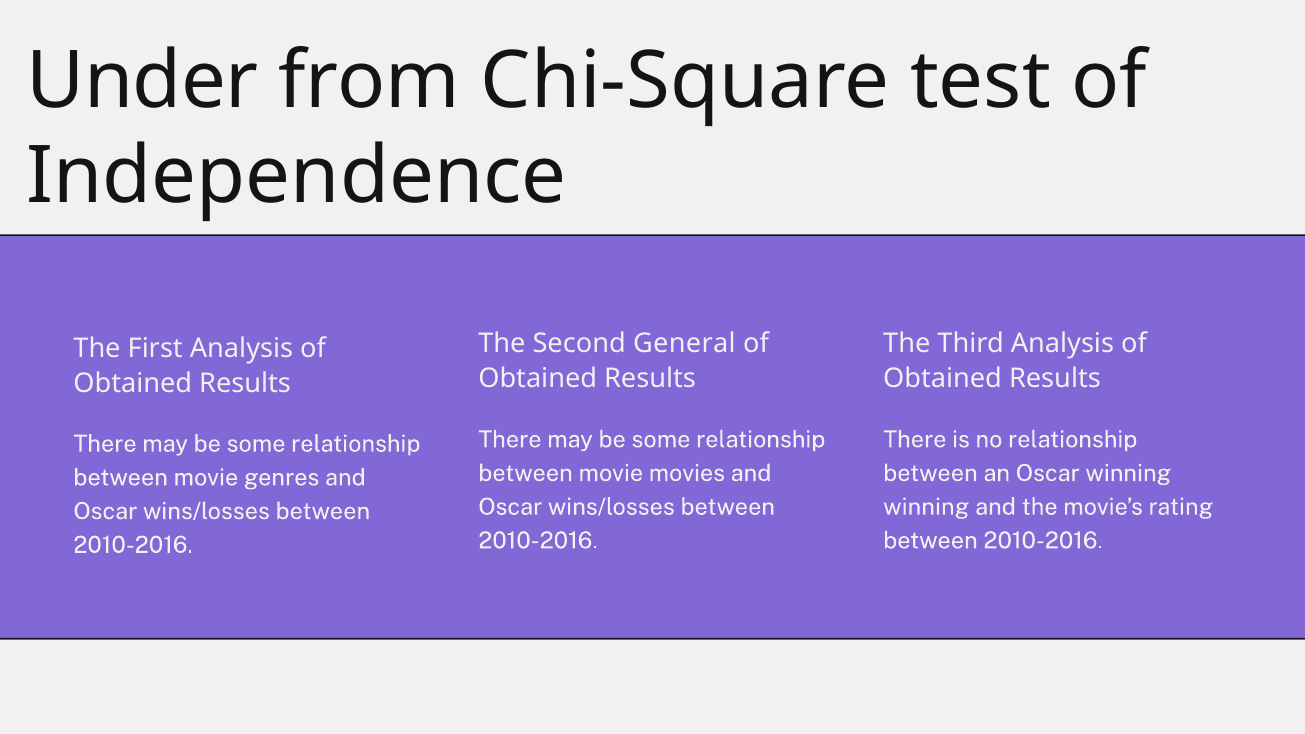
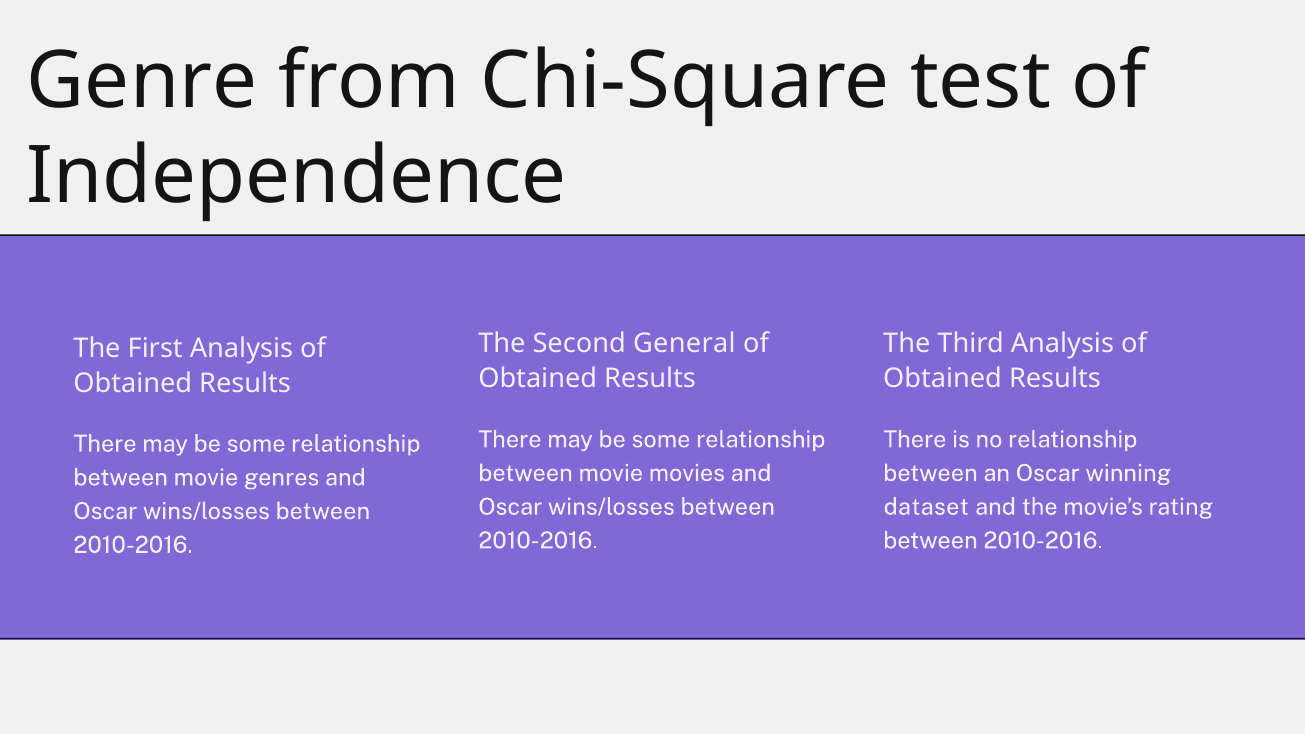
Under: Under -> Genre
winning at (926, 507): winning -> dataset
